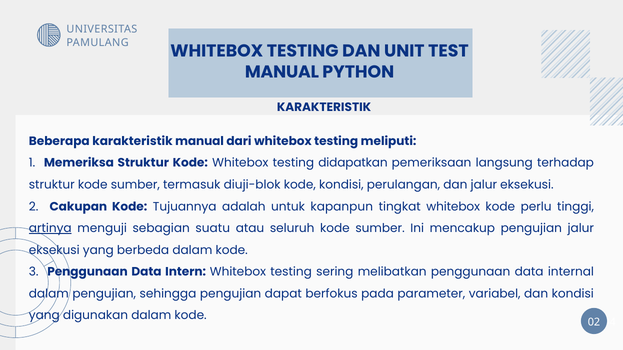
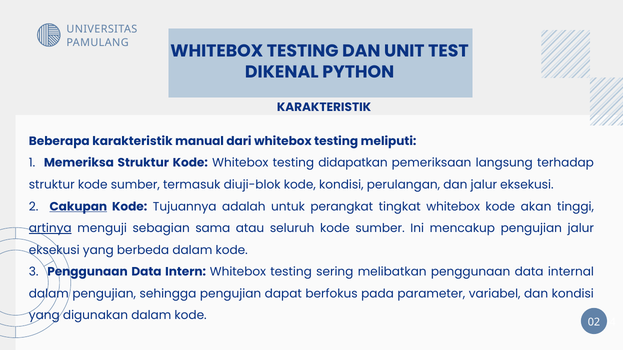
MANUAL at (282, 72): MANUAL -> DIKENAL
Cakupan underline: none -> present
kapanpun: kapanpun -> perangkat
perlu: perlu -> akan
suatu: suatu -> sama
